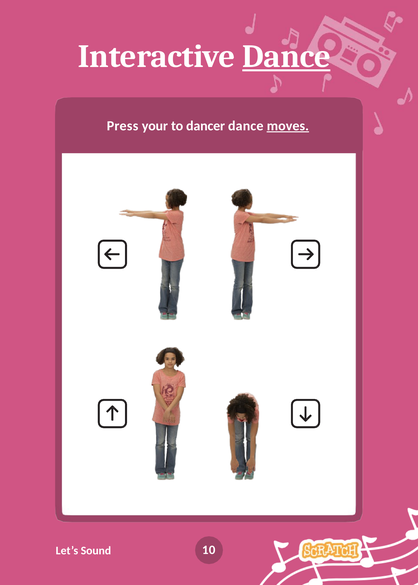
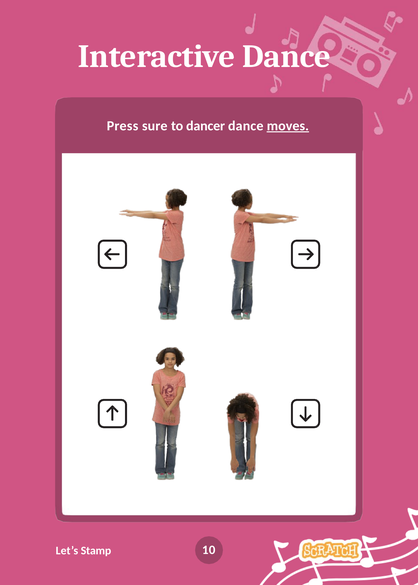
Dance at (287, 56) underline: present -> none
your: your -> sure
Sound: Sound -> Stamp
